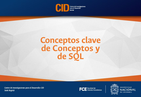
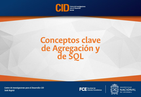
de Conceptos: Conceptos -> Agregación
